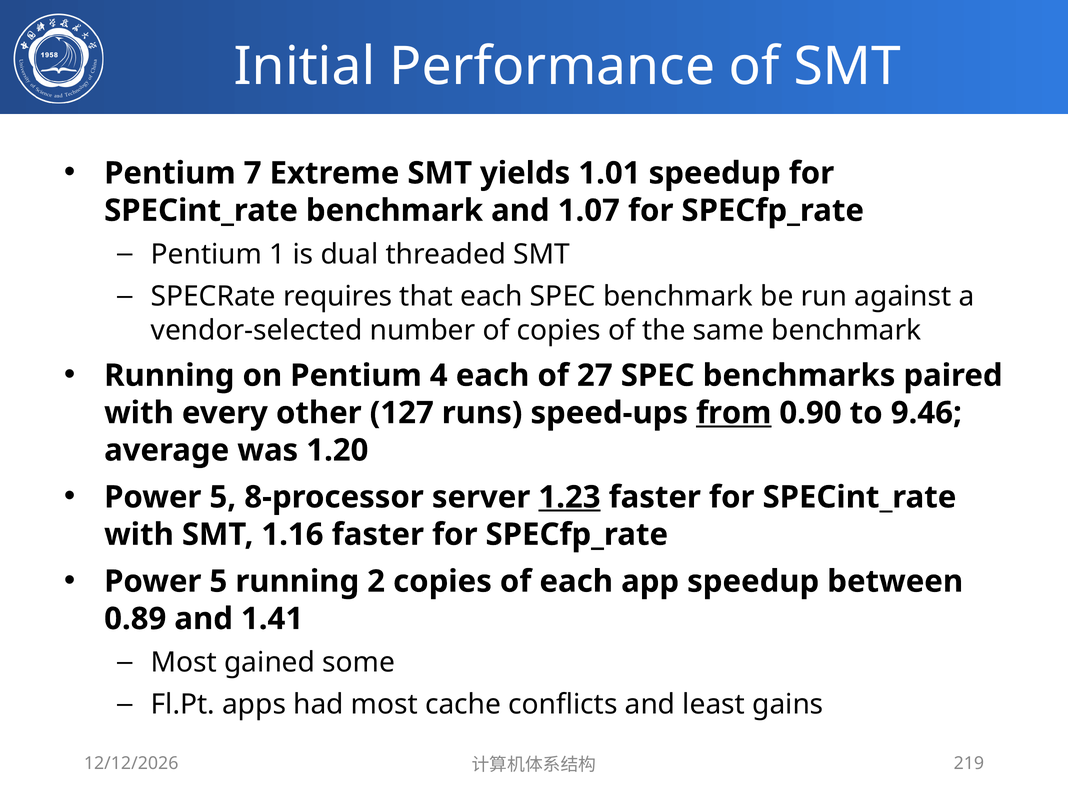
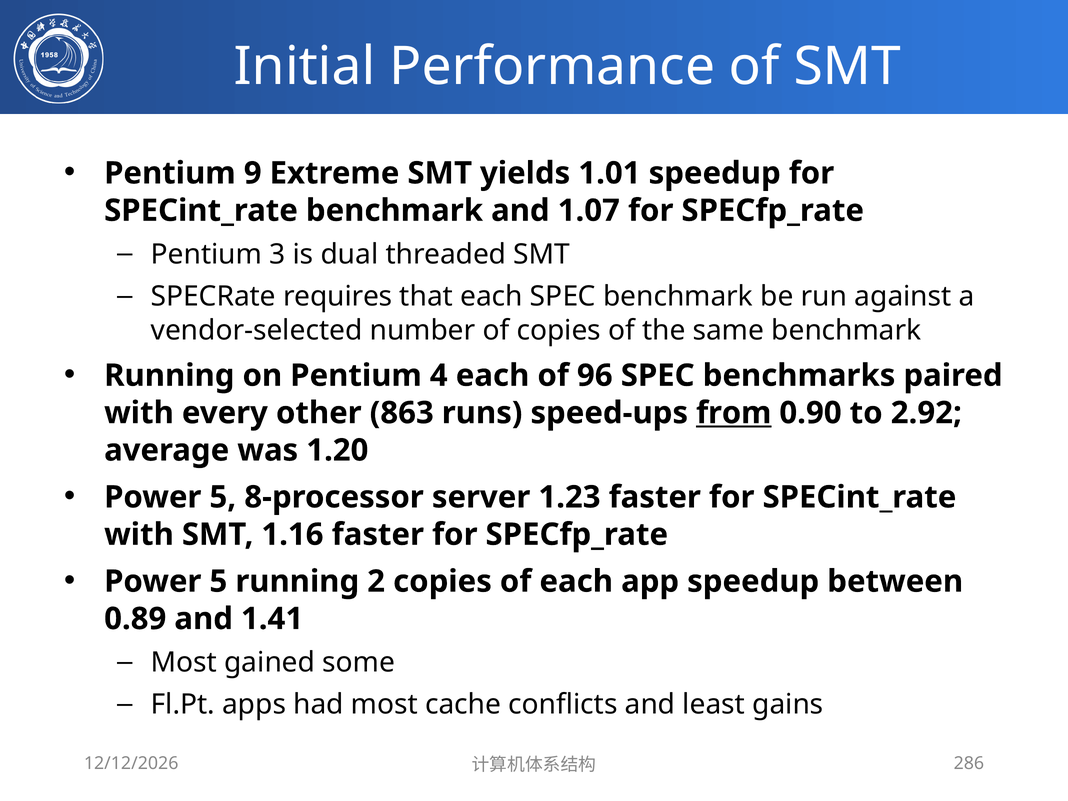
7: 7 -> 9
1: 1 -> 3
27: 27 -> 96
127: 127 -> 863
9.46: 9.46 -> 2.92
1.23 underline: present -> none
219: 219 -> 286
